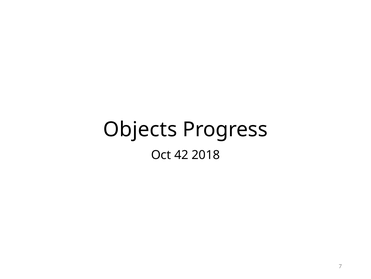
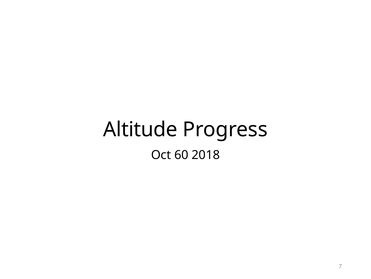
Objects: Objects -> Altitude
42: 42 -> 60
